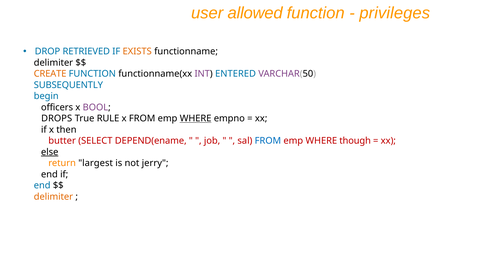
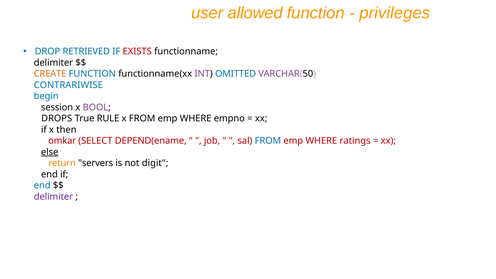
EXISTS colour: orange -> red
ENTERED: ENTERED -> OMITTED
SUBSEQUENTLY: SUBSEQUENTLY -> CONTRARIWISE
officers: officers -> session
WHERE at (196, 119) underline: present -> none
butter: butter -> omkar
though: though -> ratings
largest: largest -> servers
jerry: jerry -> digit
delimiter at (53, 197) colour: orange -> purple
